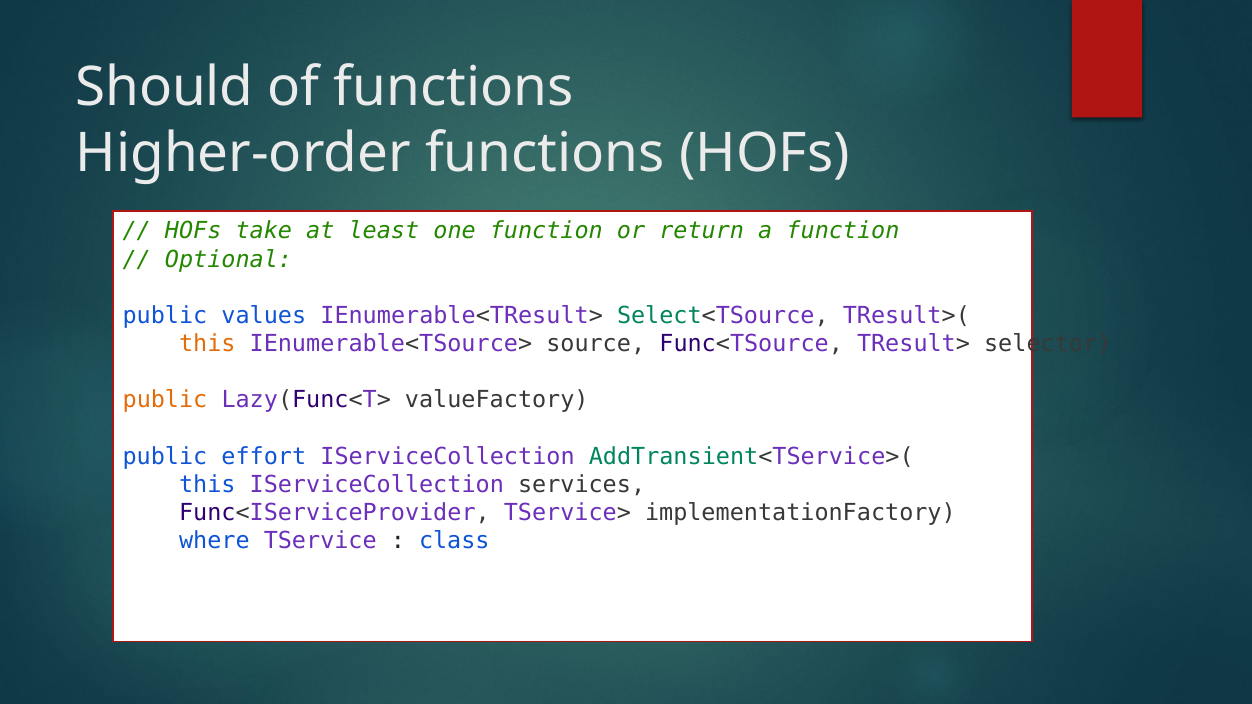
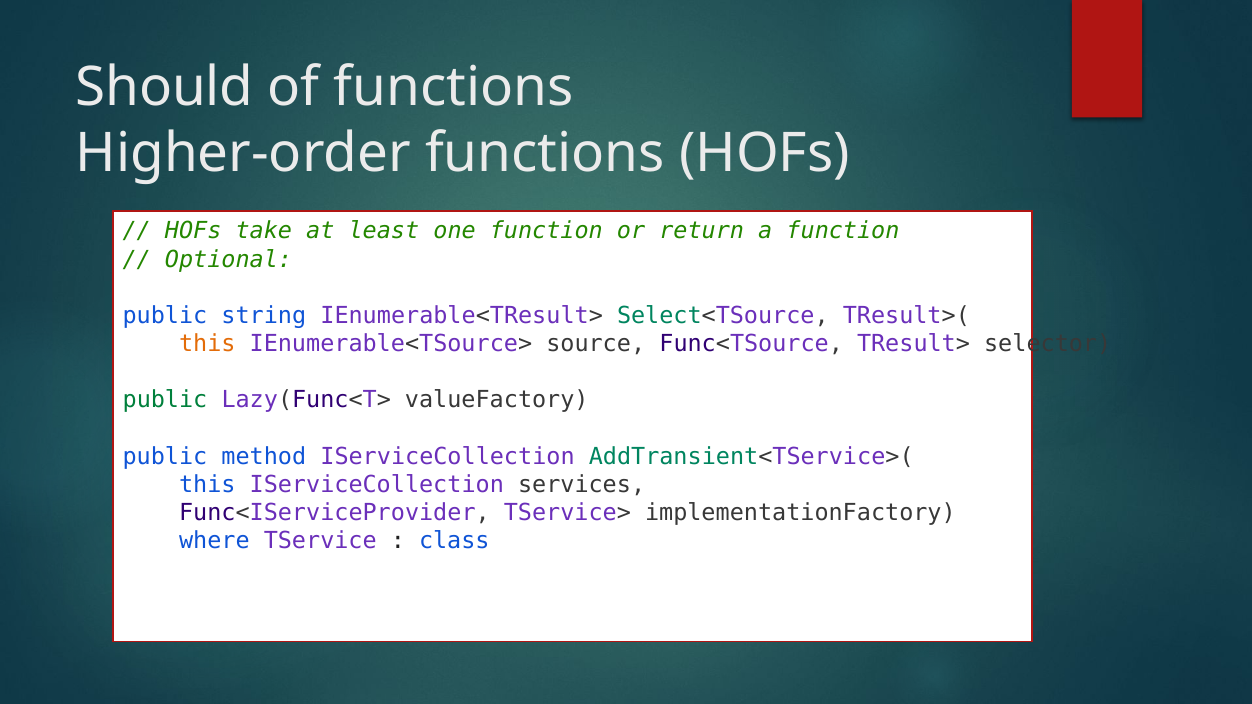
values: values -> string
public at (165, 400) colour: orange -> green
effort: effort -> method
